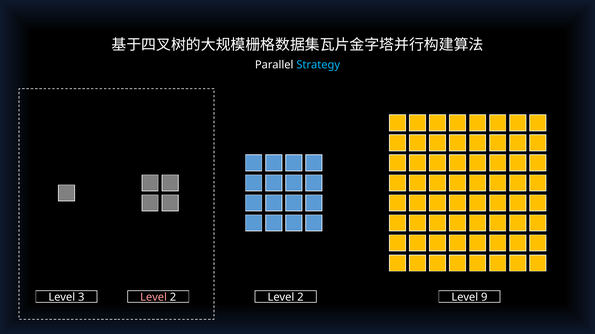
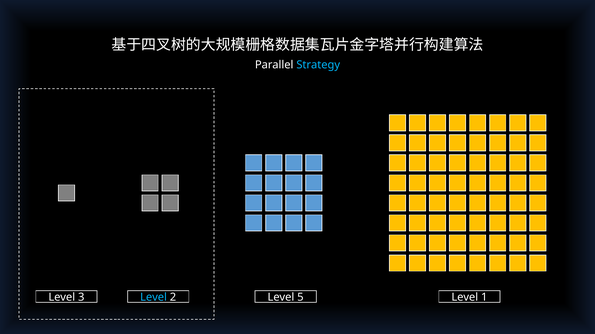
Level at (154, 298) colour: pink -> light blue
2 Level 2: 2 -> 5
9: 9 -> 1
